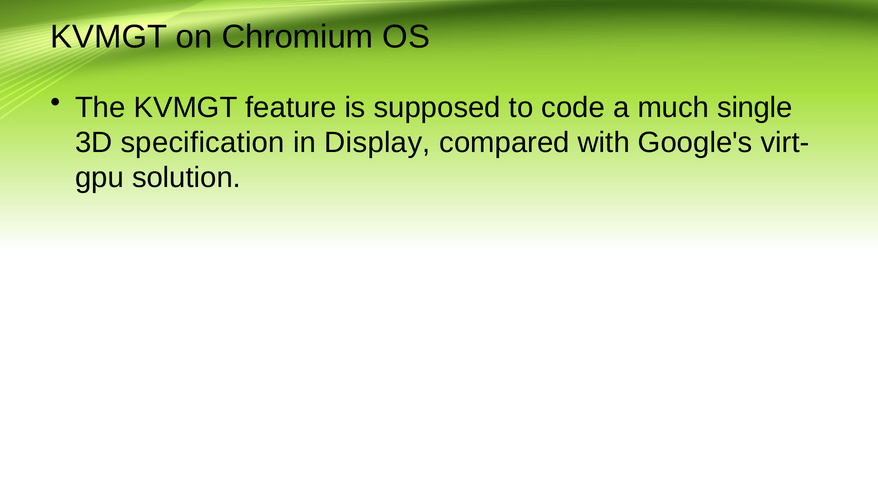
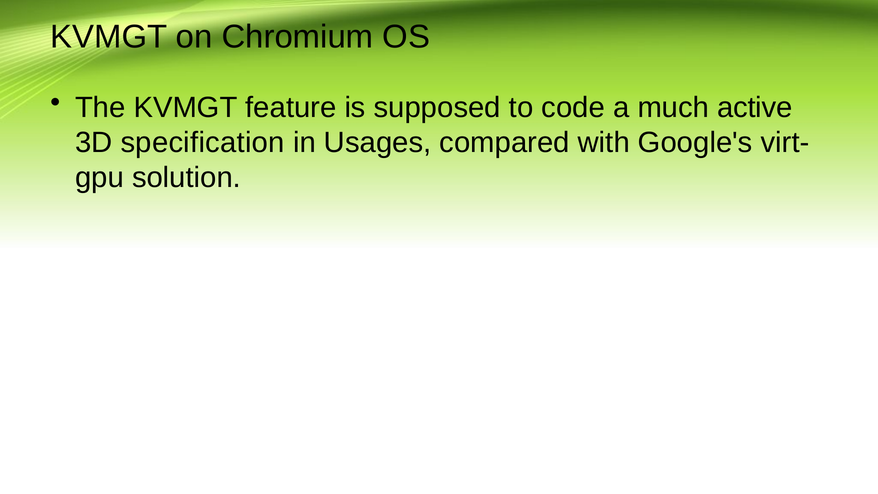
single: single -> active
Display: Display -> Usages
